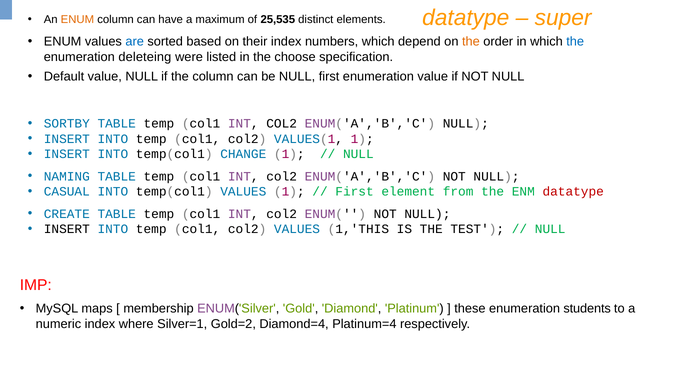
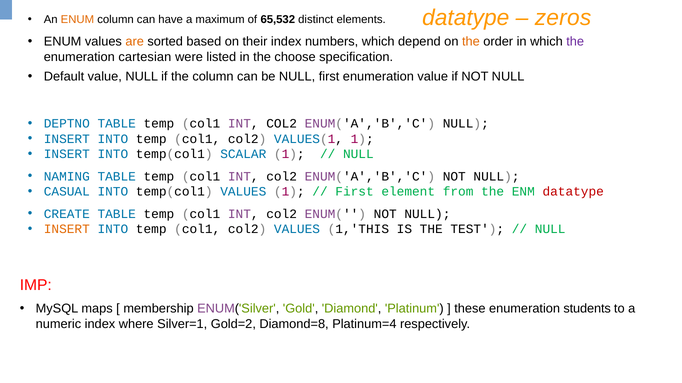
super: super -> zeros
25,535: 25,535 -> 65,532
are colour: blue -> orange
the at (575, 42) colour: blue -> purple
deleteing: deleteing -> cartesian
SORTBY: SORTBY -> DEPTNO
CHANGE: CHANGE -> SCALAR
INSERT at (67, 229) colour: black -> orange
Diamond=4: Diamond=4 -> Diamond=8
